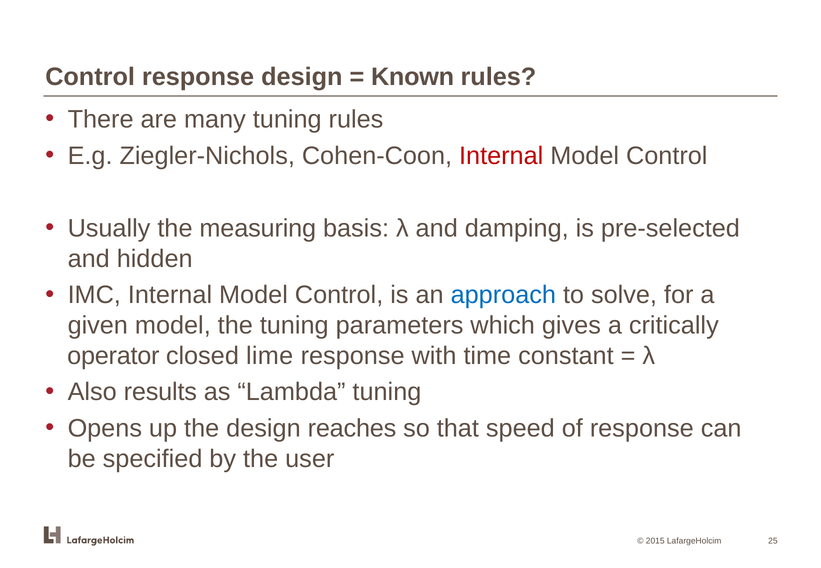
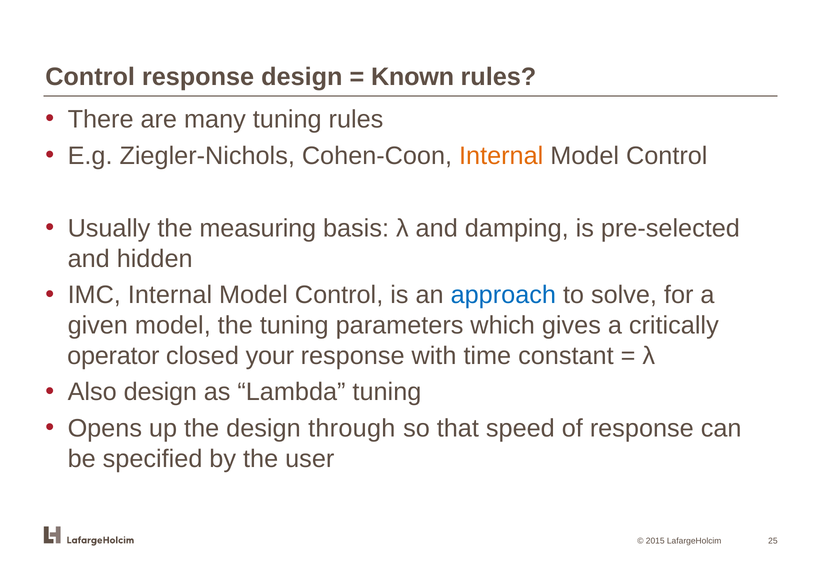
Internal at (501, 156) colour: red -> orange
lime: lime -> your
Also results: results -> design
reaches: reaches -> through
